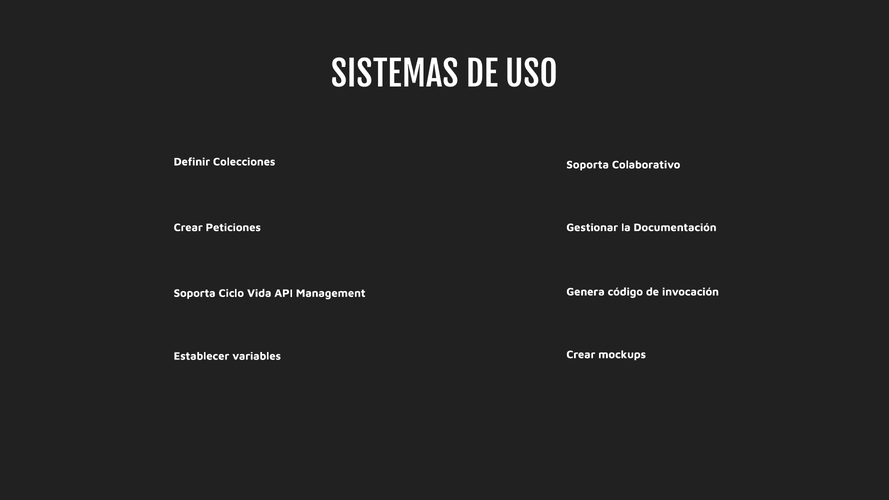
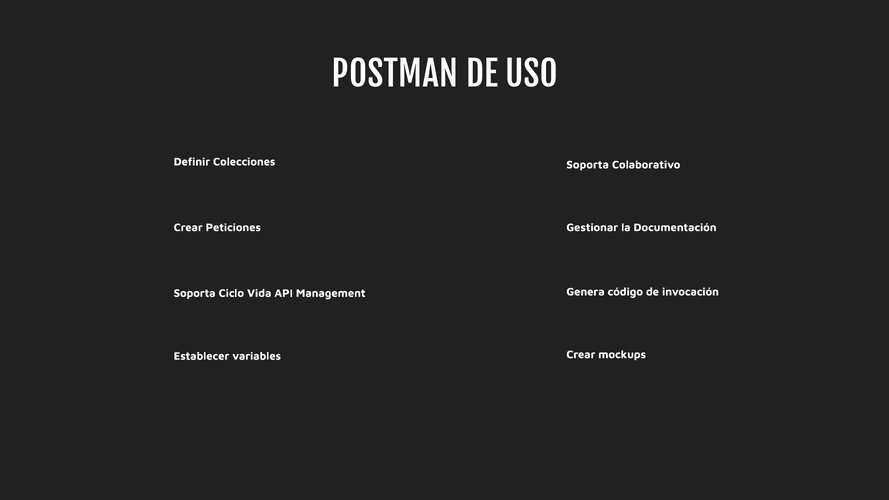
SISTEMAS: SISTEMAS -> POSTMAN
